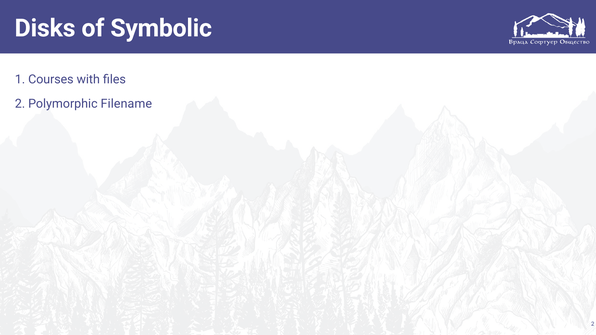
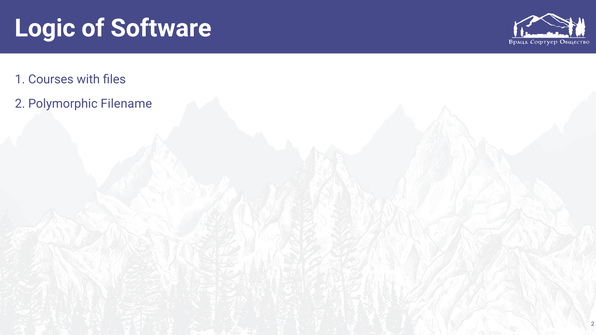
Disks: Disks -> Logic
Symbolic: Symbolic -> Software
